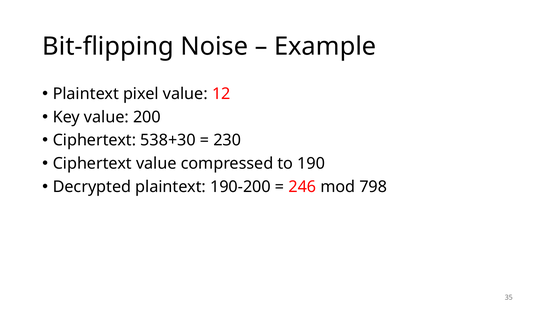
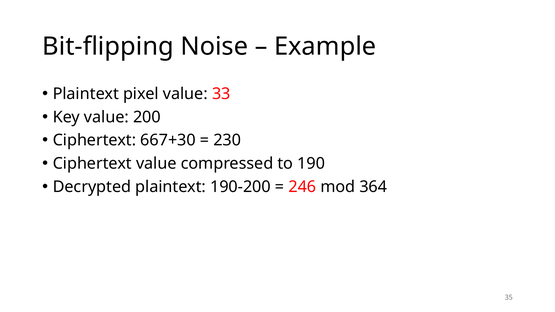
12: 12 -> 33
538+30: 538+30 -> 667+30
798: 798 -> 364
